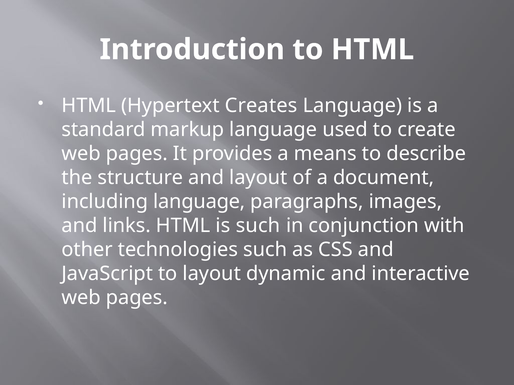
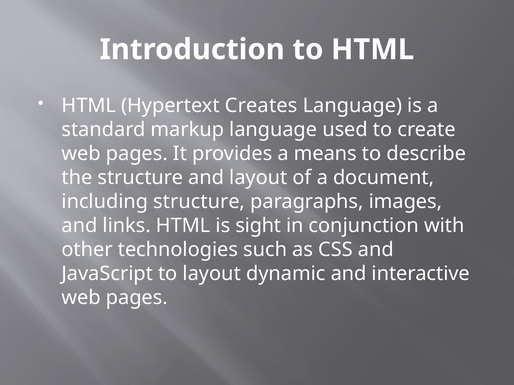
including language: language -> structure
is such: such -> sight
